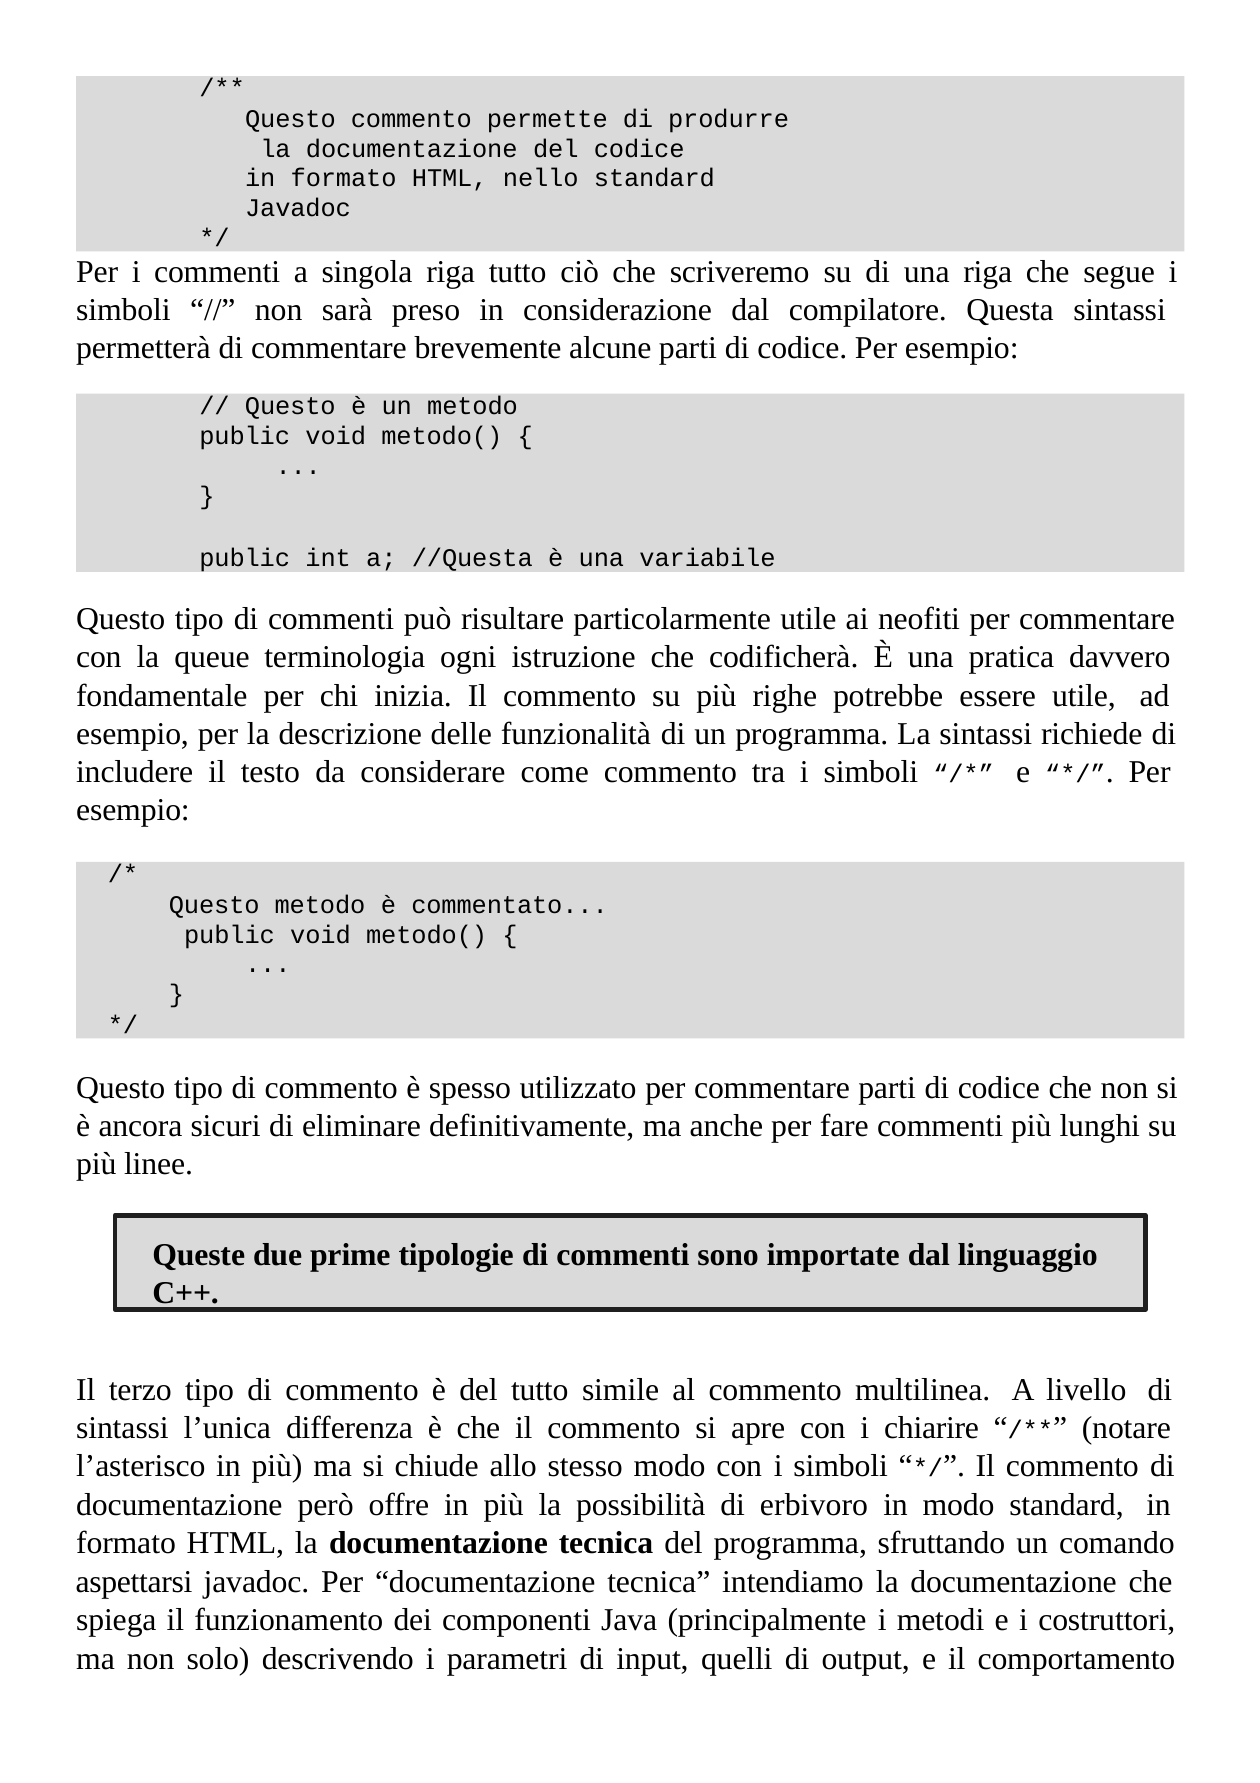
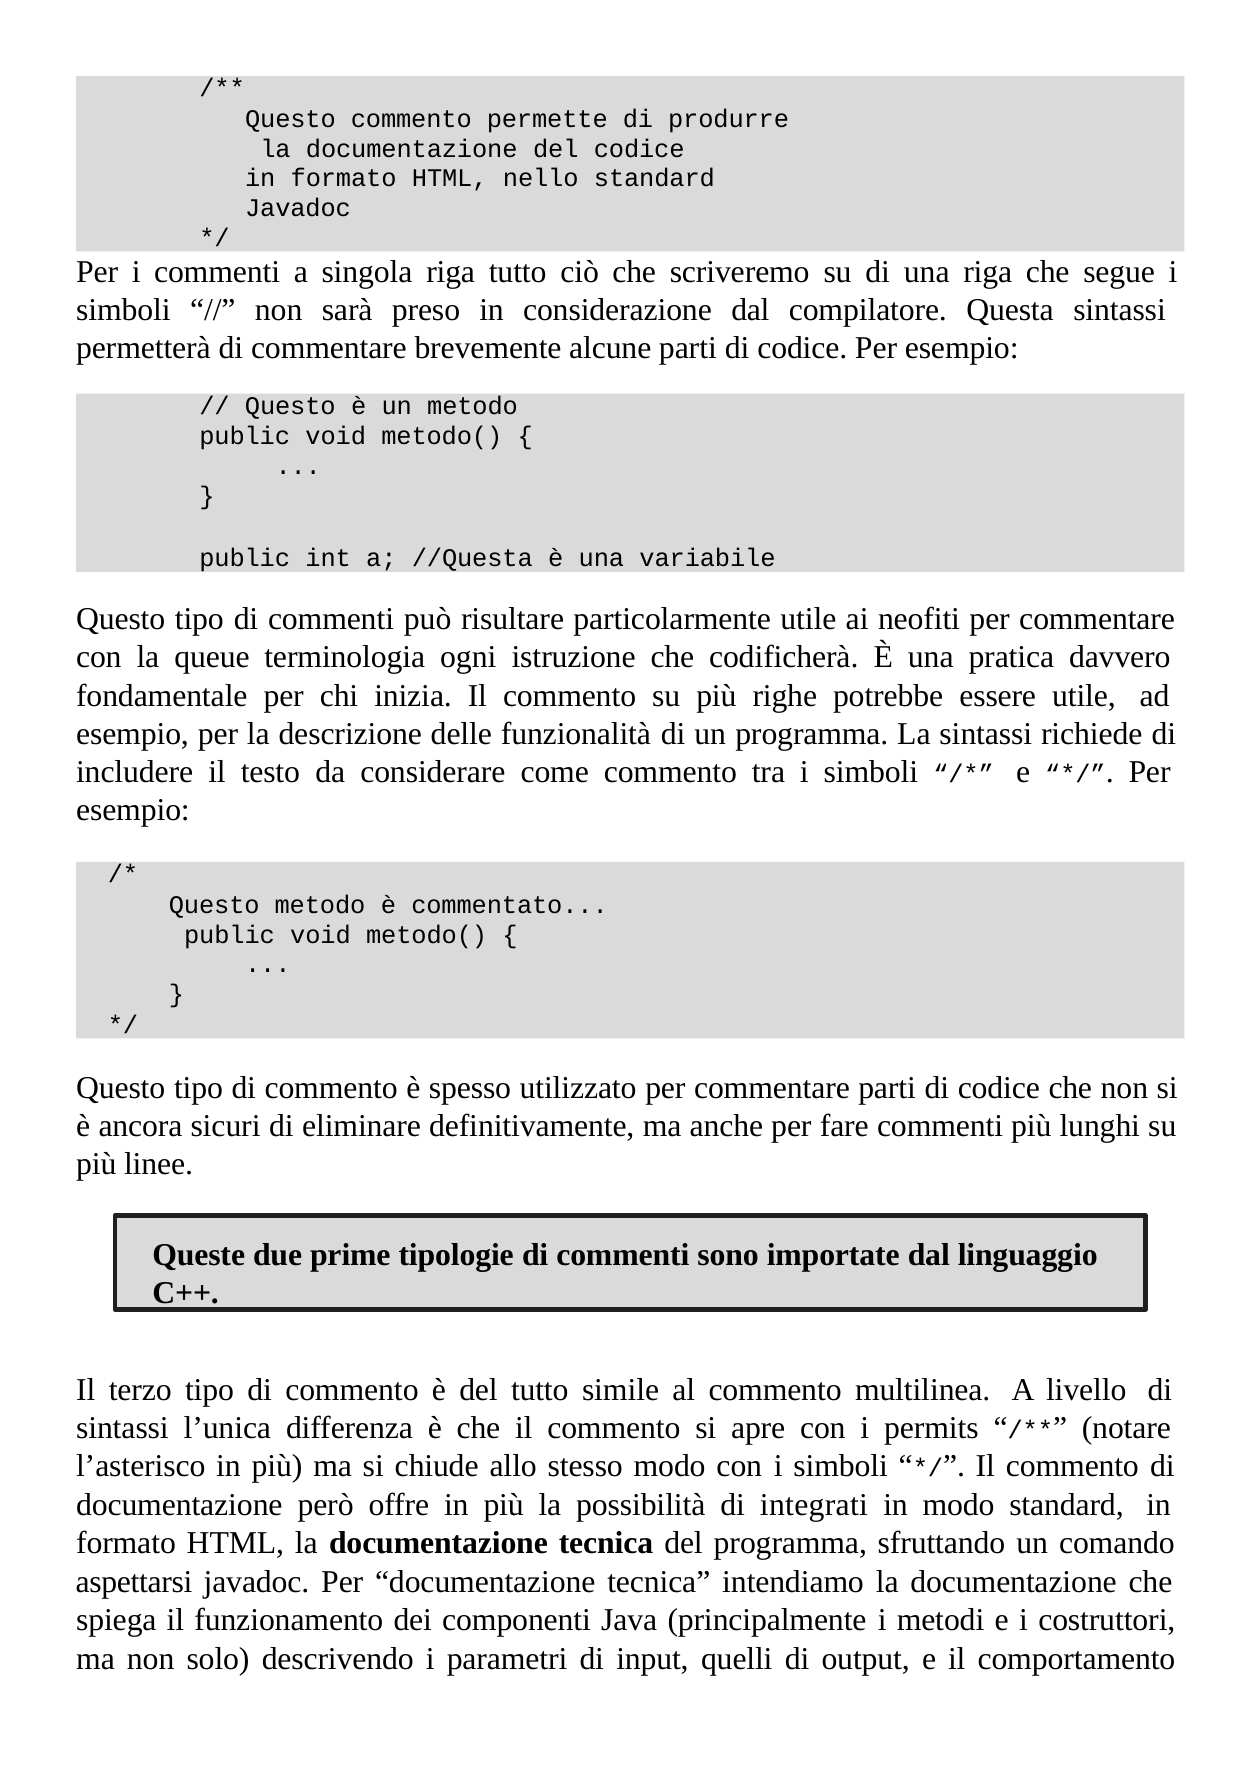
chiarire: chiarire -> permits
erbivoro: erbivoro -> integrati
